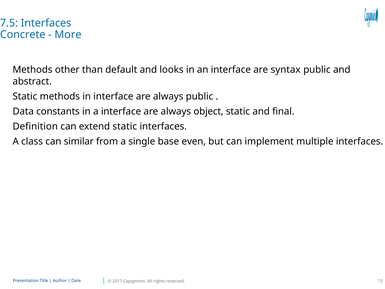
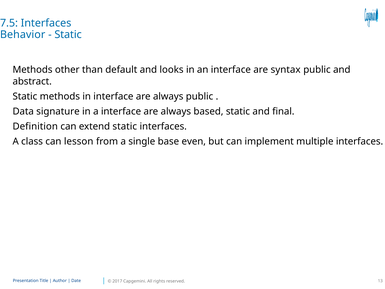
Concrete: Concrete -> Behavior
More at (68, 35): More -> Static
constants: constants -> signature
object: object -> based
similar: similar -> lesson
